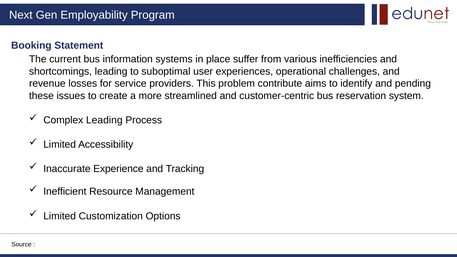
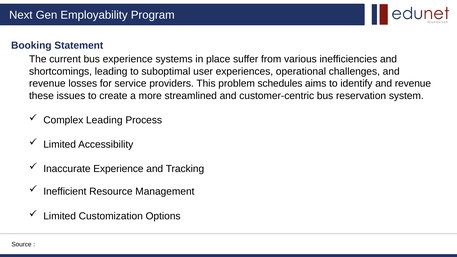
bus information: information -> experience
contribute: contribute -> schedules
identify and pending: pending -> revenue
